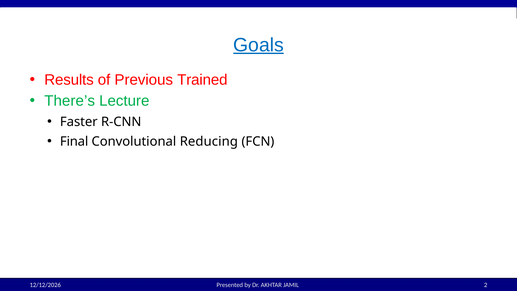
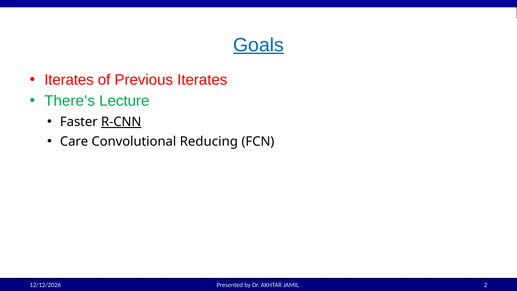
Results at (69, 80): Results -> Iterates
Previous Trained: Trained -> Iterates
R-CNN underline: none -> present
Final: Final -> Care
